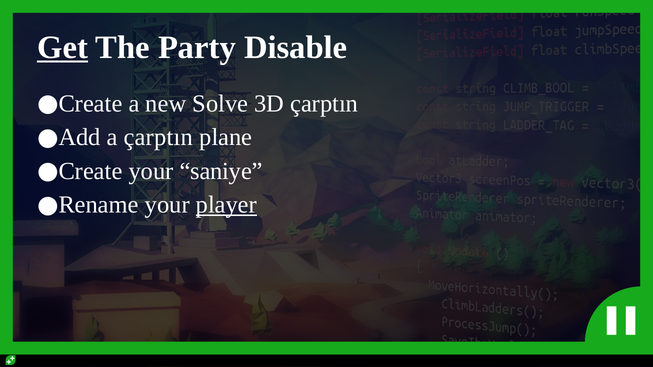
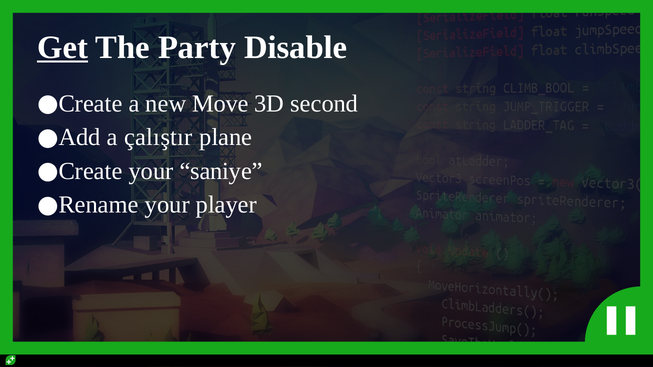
Solve: Solve -> Move
3D çarptın: çarptın -> second
a çarptın: çarptın -> çalıştır
player underline: present -> none
